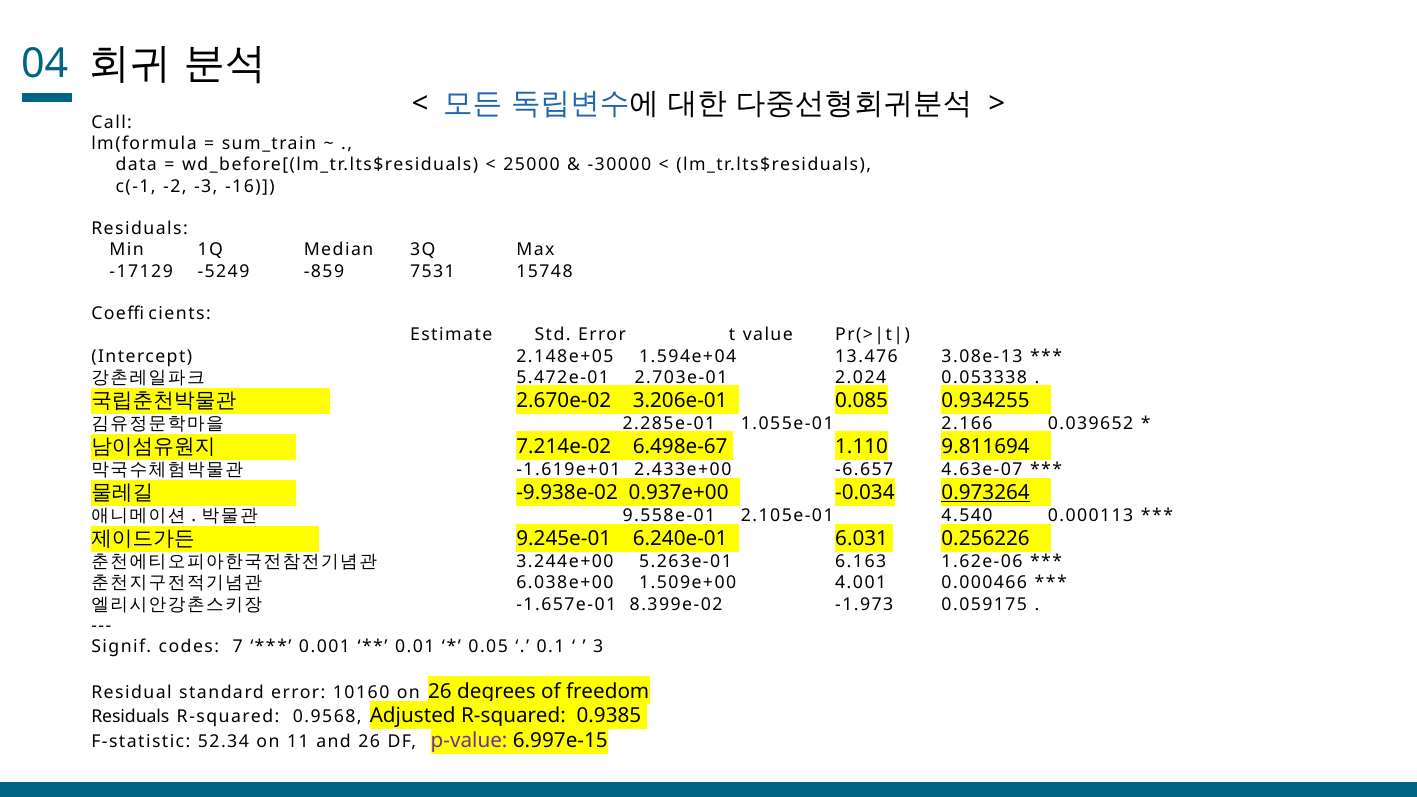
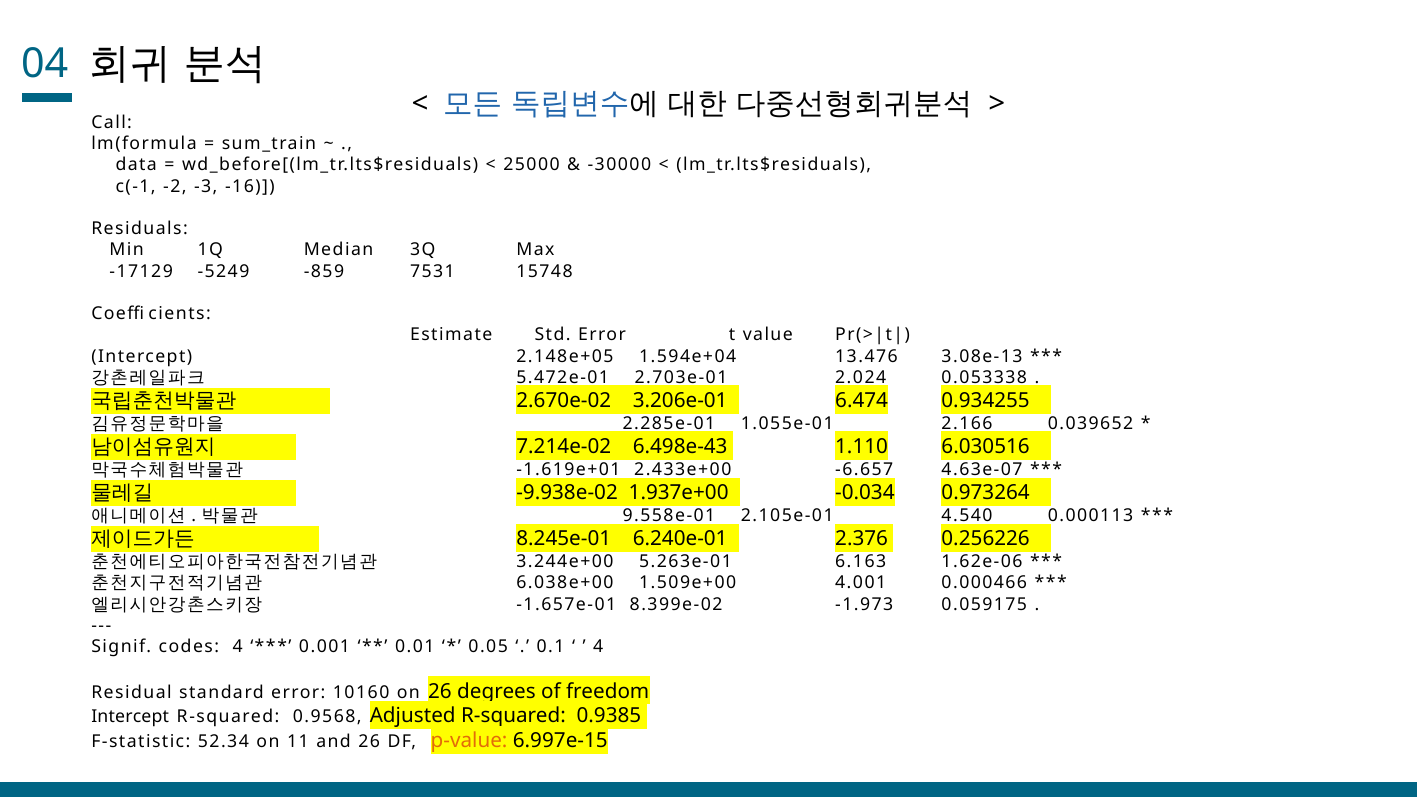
0.085: 0.085 -> 6.474
6.498e-67: 6.498e-67 -> 6.498e-43
9.811694: 9.811694 -> 6.030516
0.937e+00: 0.937e+00 -> 1.937e+00
0.973264 underline: present -> none
9.245e-01: 9.245e-01 -> 8.245e-01
6.031: 6.031 -> 2.376
codes 7: 7 -> 4
3 at (598, 647): 3 -> 4
Residuals at (130, 717): Residuals -> Intercept
p-value colour: purple -> orange
